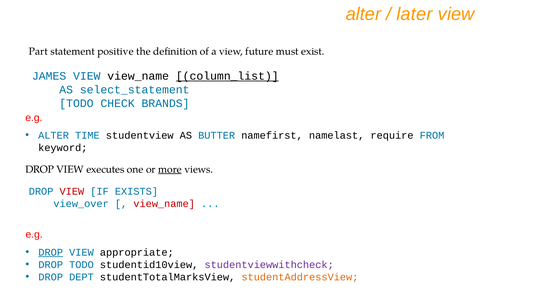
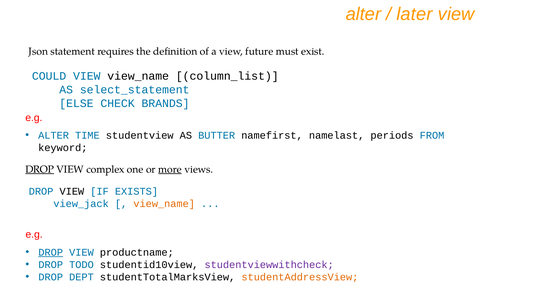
Part: Part -> Json
positive: positive -> requires
JAMES: JAMES -> COULD
column_list underline: present -> none
TODO at (76, 103): TODO -> ELSE
require: require -> periods
DROP at (40, 169) underline: none -> present
executes: executes -> complex
VIEW at (72, 191) colour: red -> black
view_over: view_over -> view_jack
view_name at (164, 204) colour: red -> orange
appropriate: appropriate -> productname
